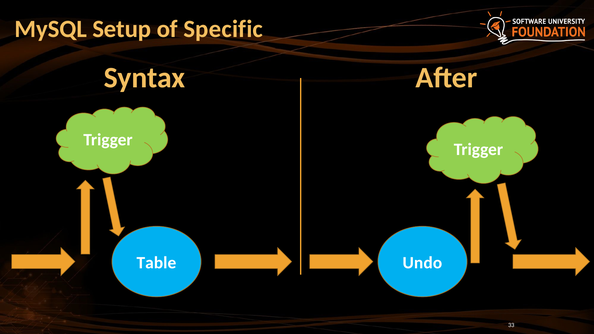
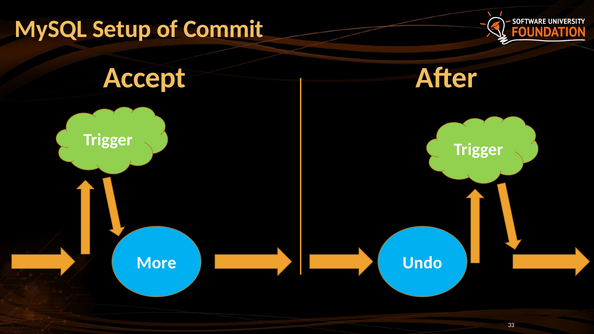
Specific: Specific -> Commit
Syntax: Syntax -> Accept
Table: Table -> More
